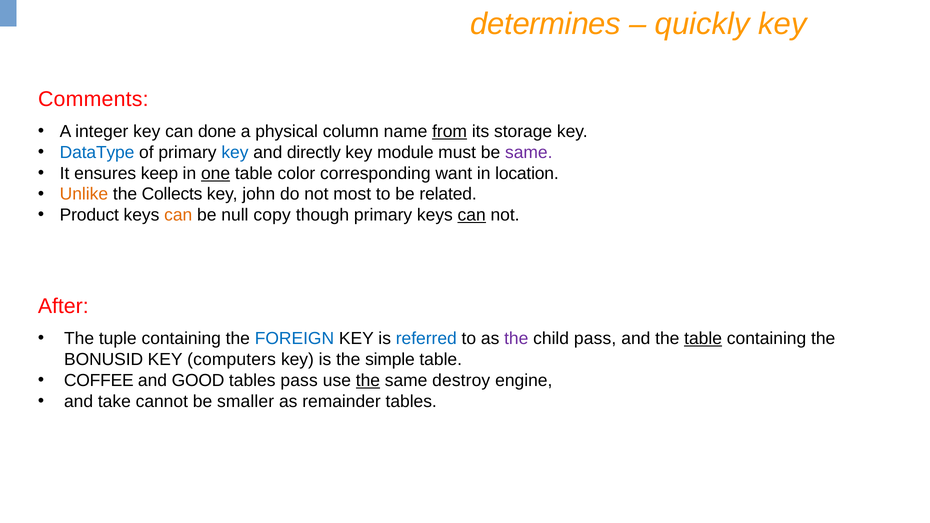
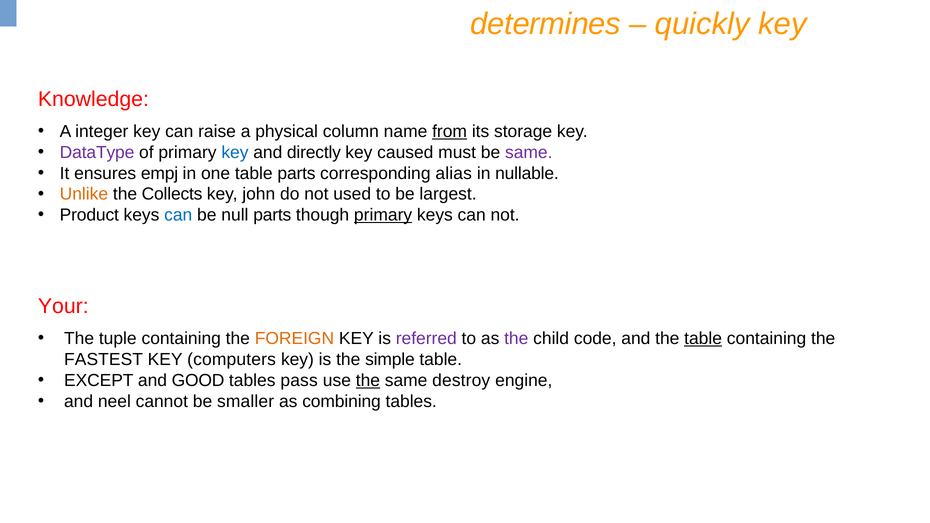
Comments: Comments -> Knowledge
done: done -> raise
DataType colour: blue -> purple
module: module -> caused
keep: keep -> empj
one underline: present -> none
table color: color -> parts
want: want -> alias
location: location -> nullable
most: most -> used
related: related -> largest
can at (178, 215) colour: orange -> blue
null copy: copy -> parts
primary at (383, 215) underline: none -> present
can at (472, 215) underline: present -> none
After: After -> Your
FOREIGN colour: blue -> orange
referred colour: blue -> purple
child pass: pass -> code
BONUSID: BONUSID -> FASTEST
COFFEE: COFFEE -> EXCEPT
take: take -> neel
remainder: remainder -> combining
